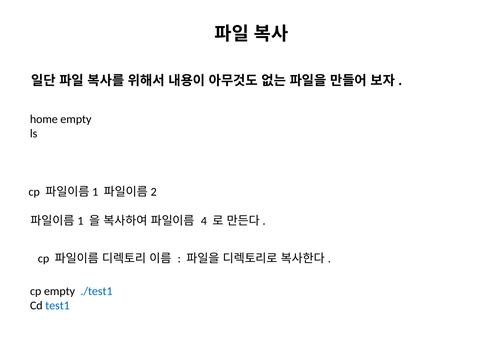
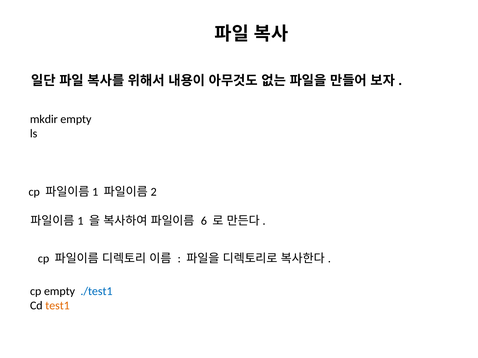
home: home -> mkdir
4: 4 -> 6
test1 colour: blue -> orange
